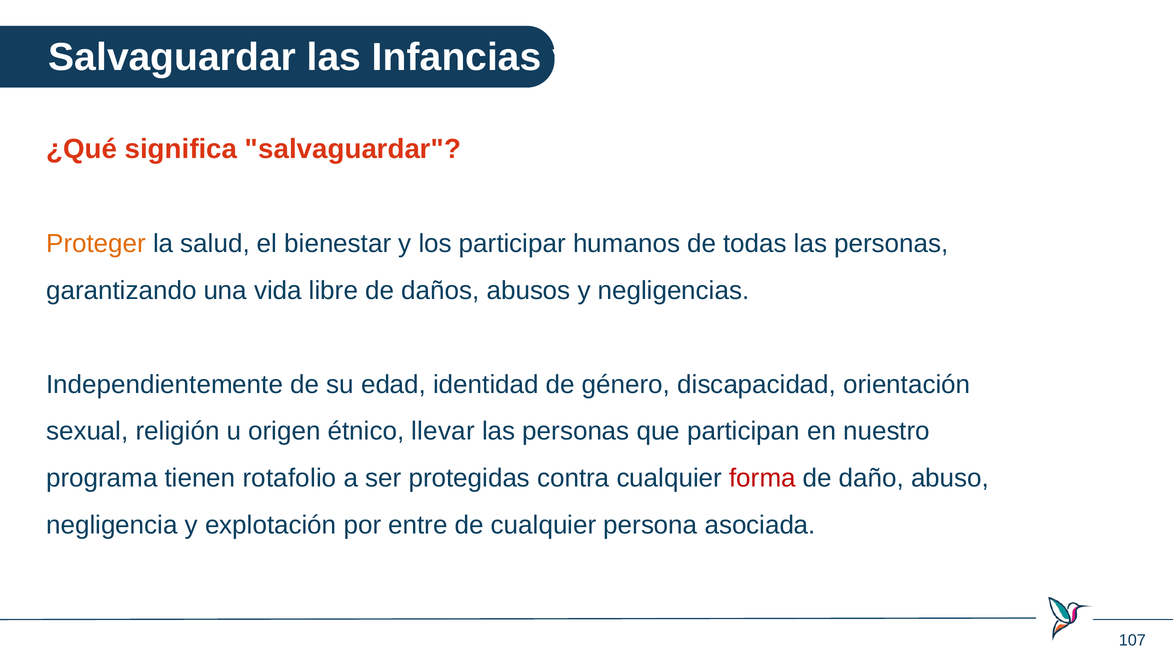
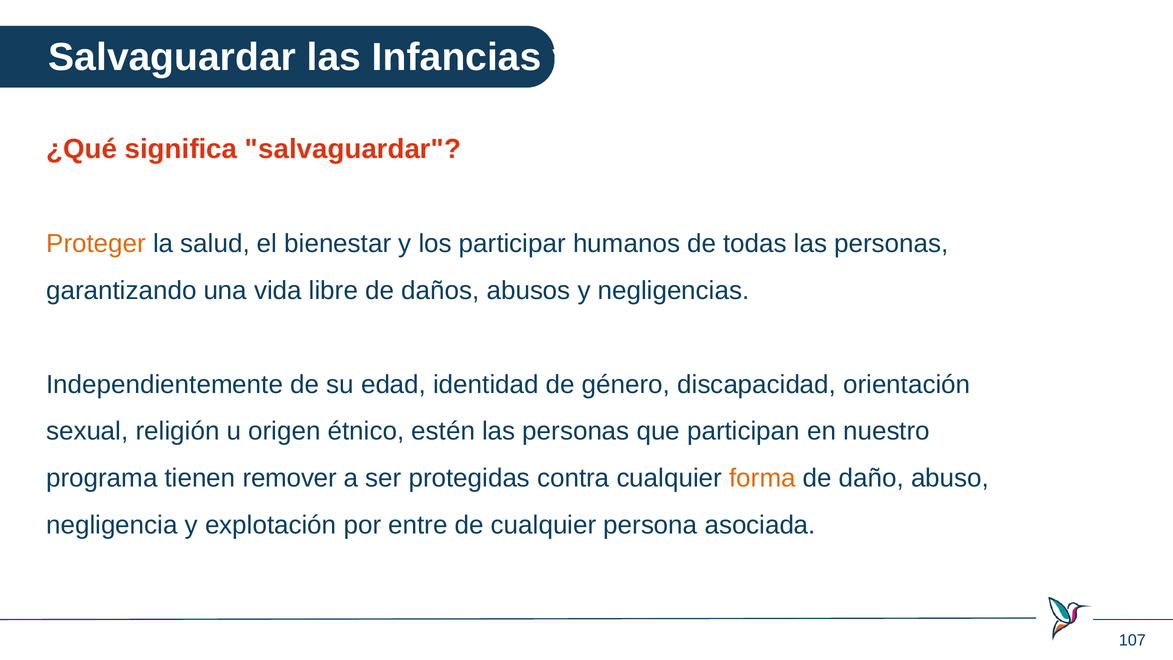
llevar: llevar -> estén
rotafolio: rotafolio -> remover
forma colour: red -> orange
